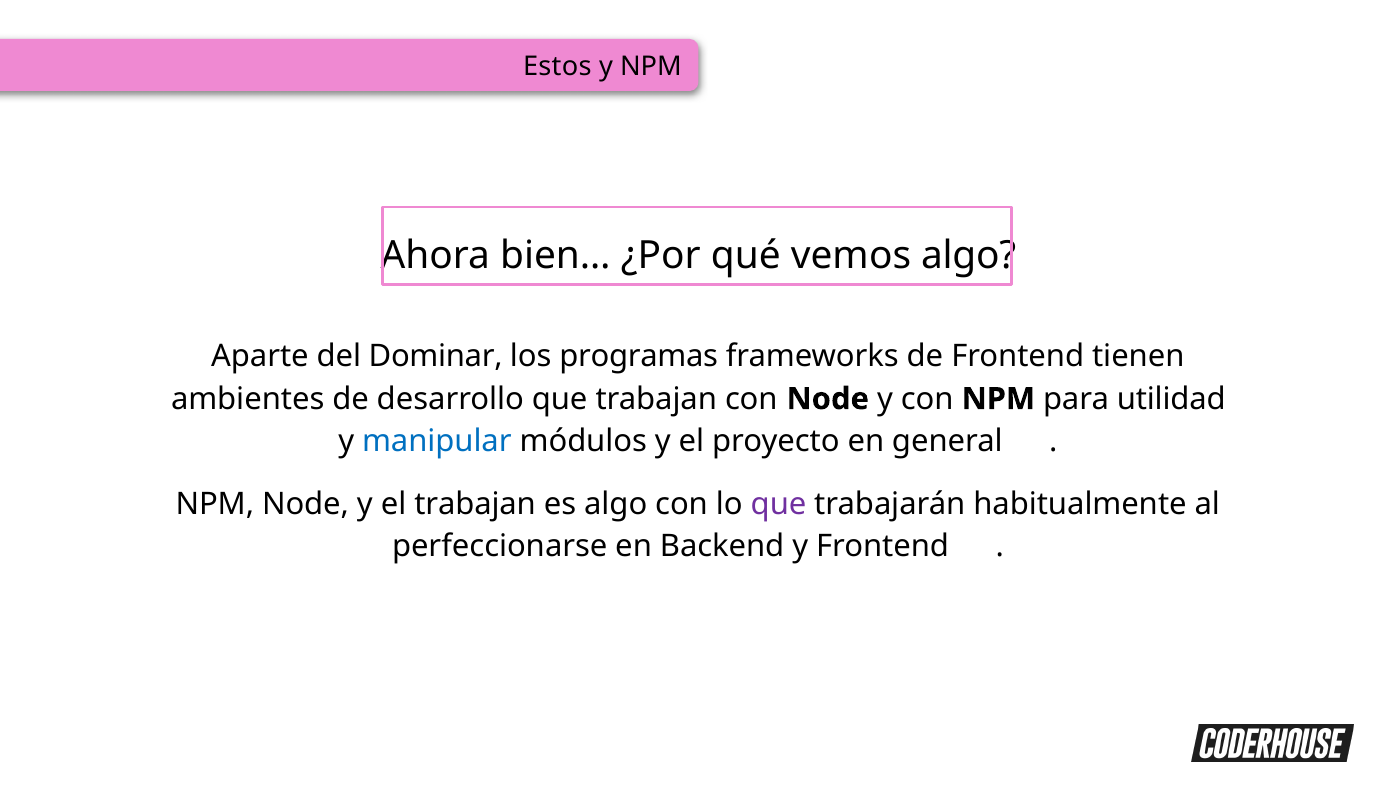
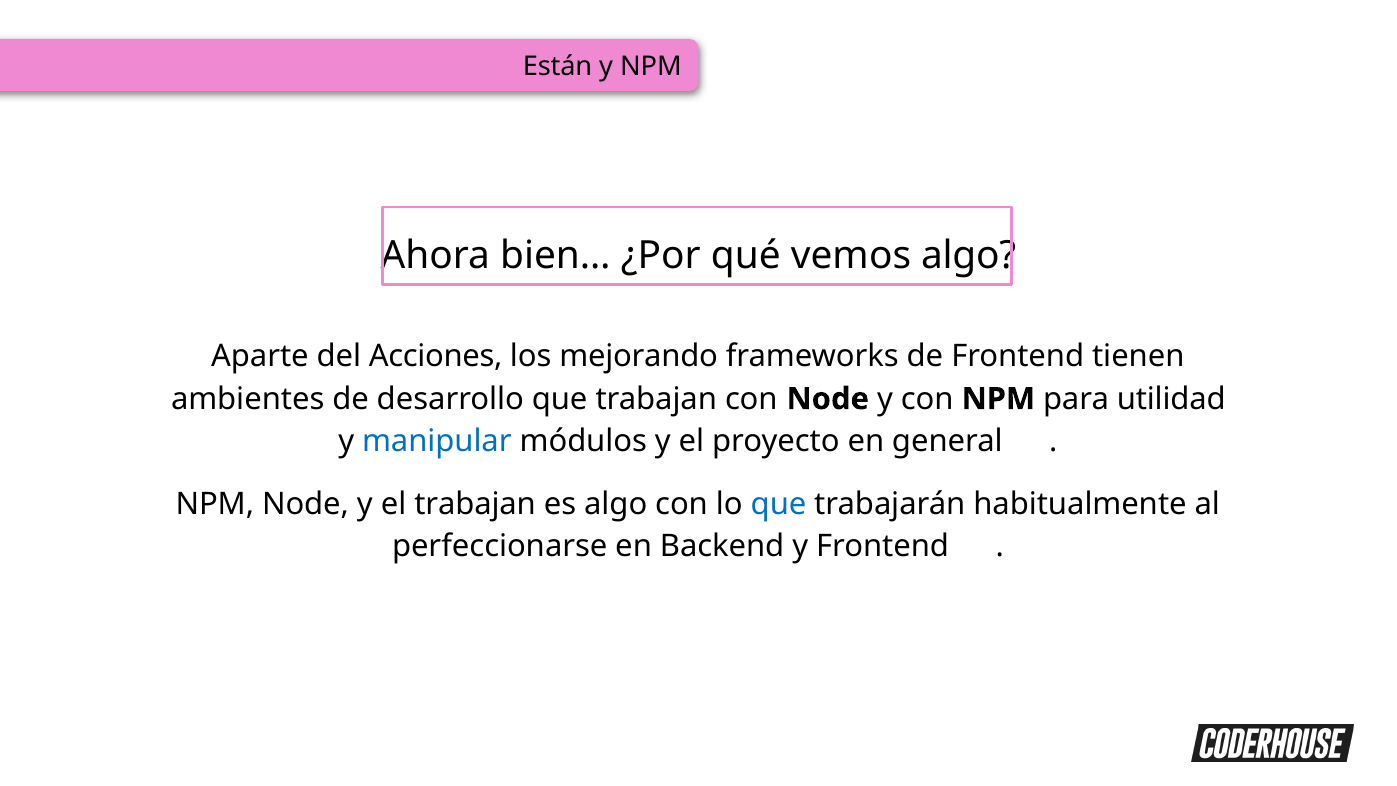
Estos: Estos -> Están
Dominar: Dominar -> Acciones
programas: programas -> mejorando
que at (779, 504) colour: purple -> blue
